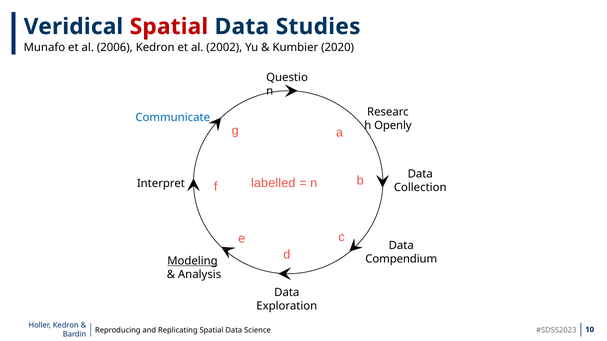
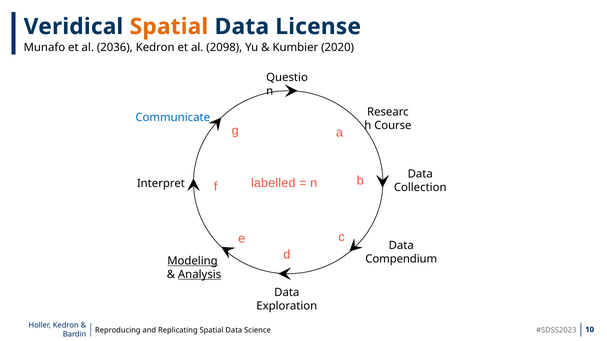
Spatial at (169, 27) colour: red -> orange
Studies: Studies -> License
2006: 2006 -> 2036
2002: 2002 -> 2098
Openly: Openly -> Course
Analysis underline: none -> present
